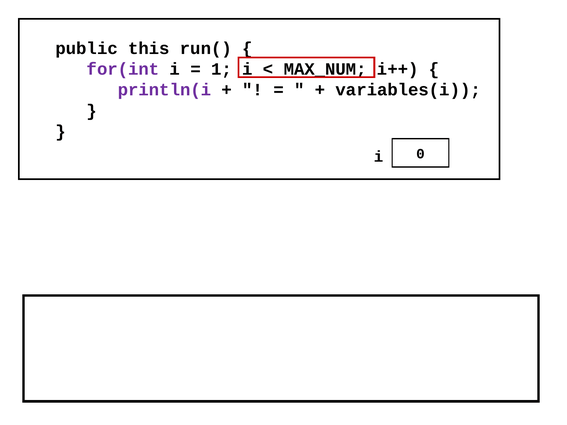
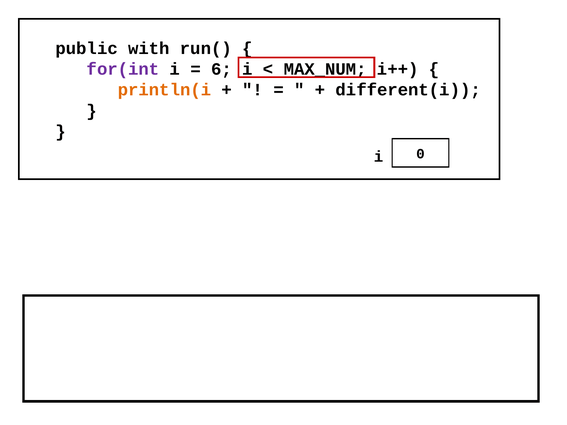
this: this -> with
1: 1 -> 6
println(i colour: purple -> orange
variables(i: variables(i -> different(i
